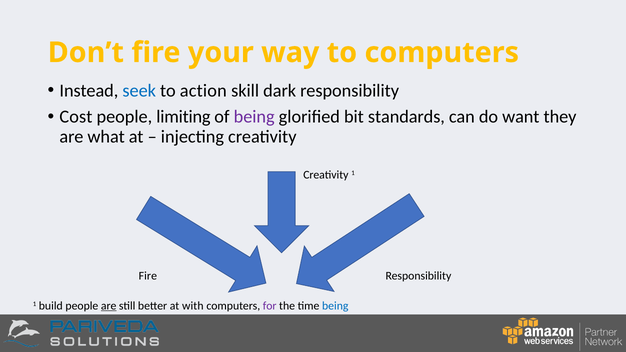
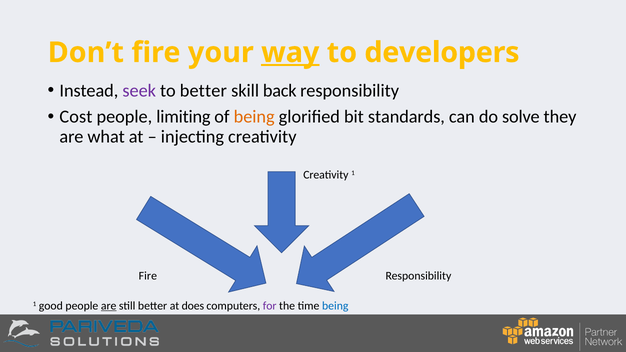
way underline: none -> present
to computers: computers -> developers
seek colour: blue -> purple
to action: action -> better
dark: dark -> back
being at (254, 117) colour: purple -> orange
want: want -> solve
build: build -> good
with: with -> does
